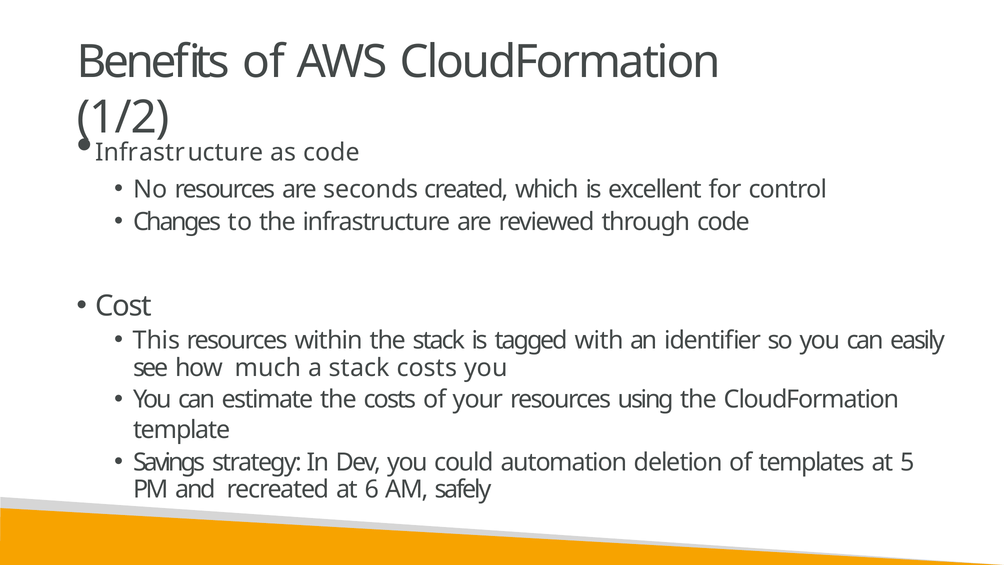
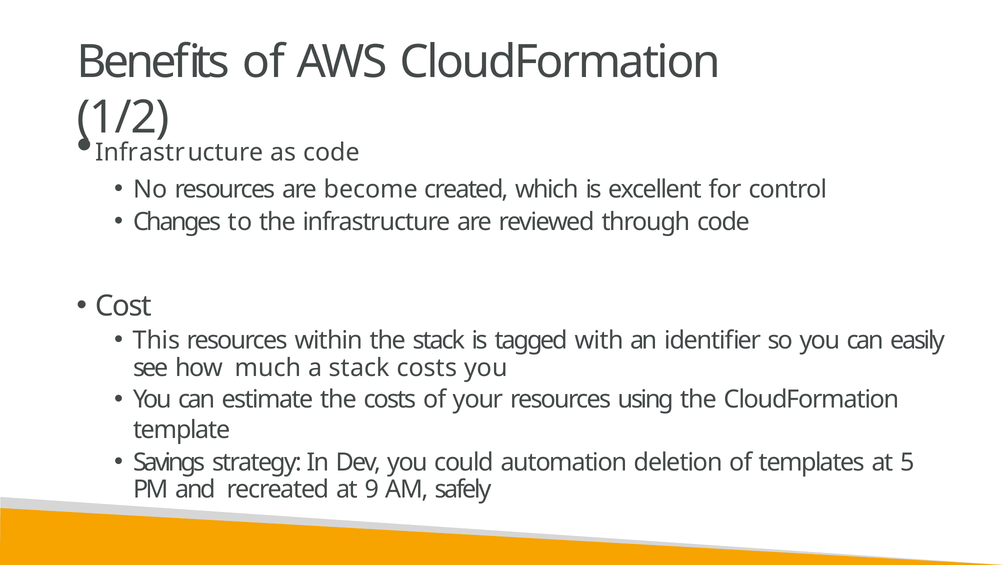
seconds: seconds -> become
6: 6 -> 9
